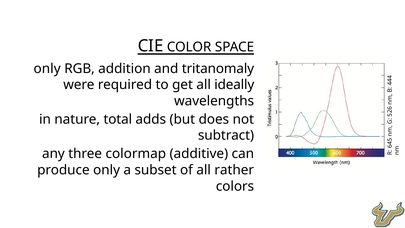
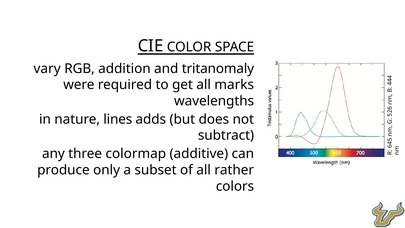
only at (47, 68): only -> vary
ideally: ideally -> marks
total: total -> lines
